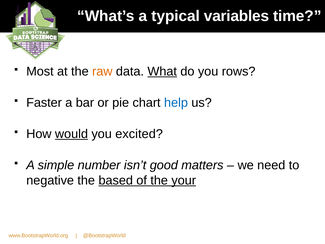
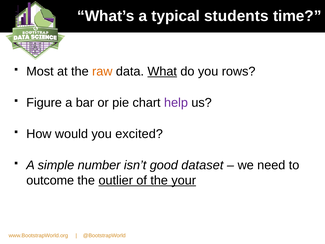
variables: variables -> students
Faster: Faster -> Figure
help colour: blue -> purple
would underline: present -> none
matters: matters -> dataset
negative: negative -> outcome
based: based -> outlier
